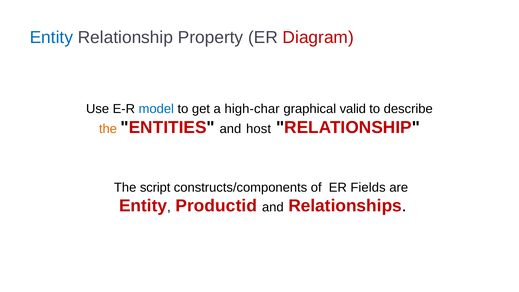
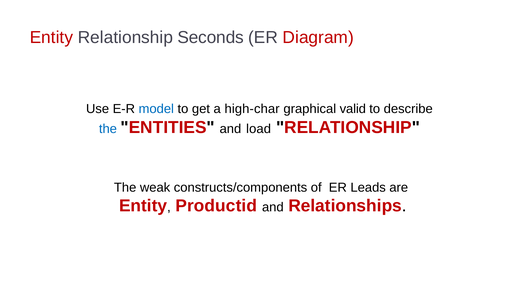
Entity at (51, 38) colour: blue -> red
Property: Property -> Seconds
the at (108, 129) colour: orange -> blue
host: host -> load
script: script -> weak
Fields: Fields -> Leads
